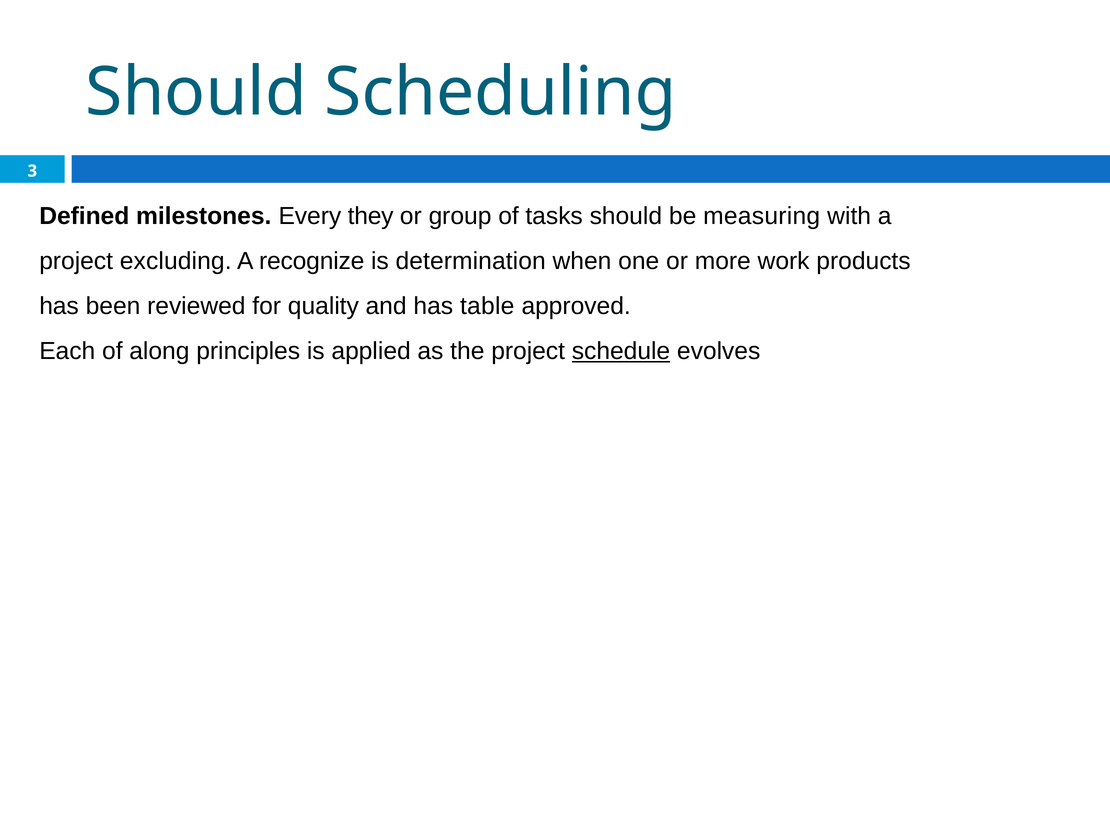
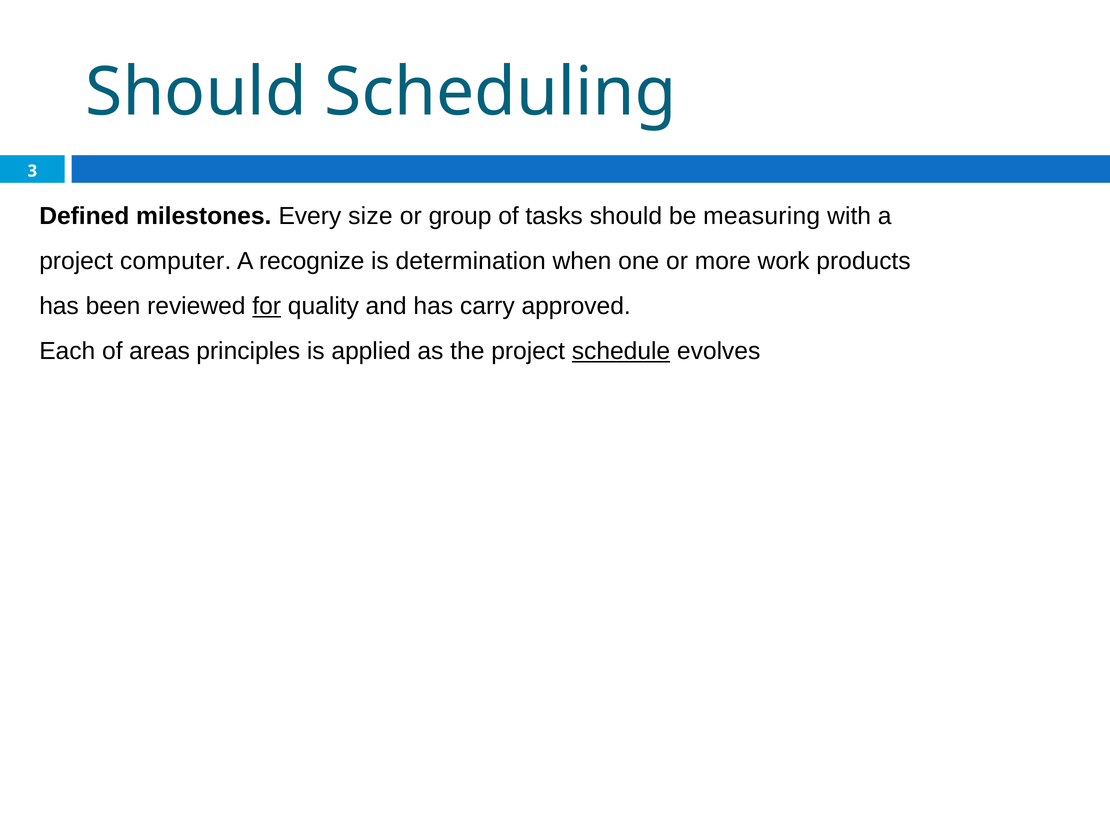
they: they -> size
excluding: excluding -> computer
for underline: none -> present
table: table -> carry
along: along -> areas
